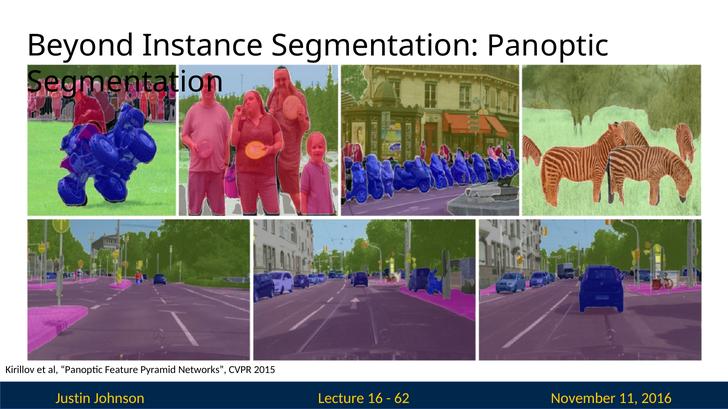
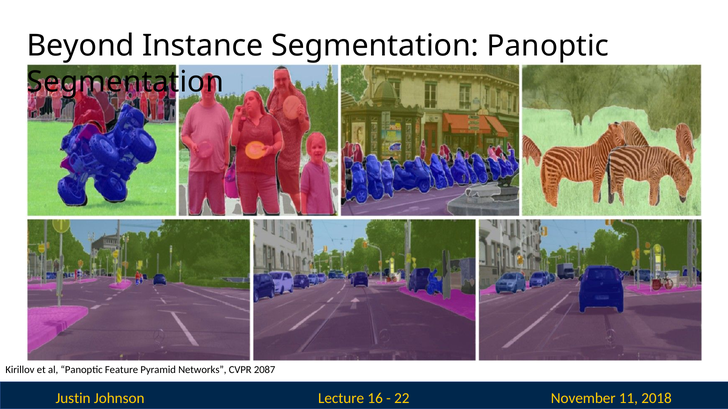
2015: 2015 -> 2087
2016: 2016 -> 2018
62: 62 -> 22
